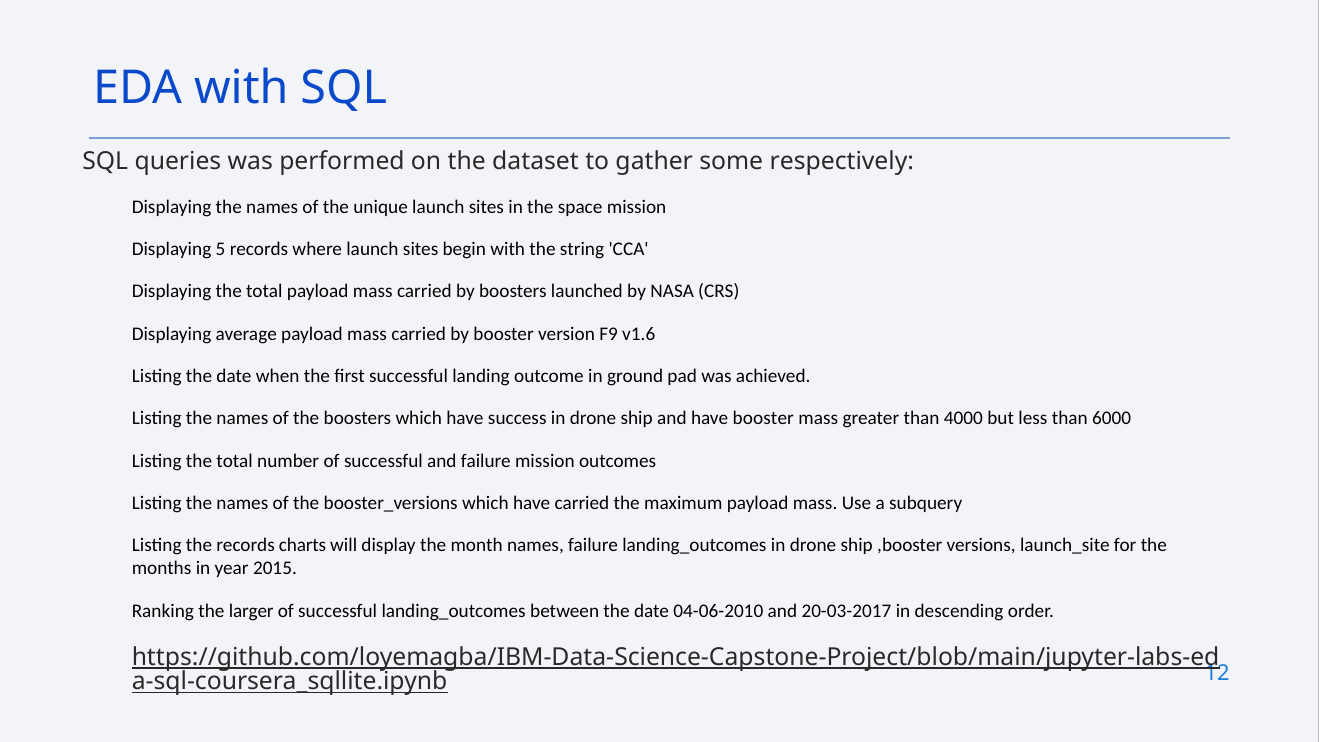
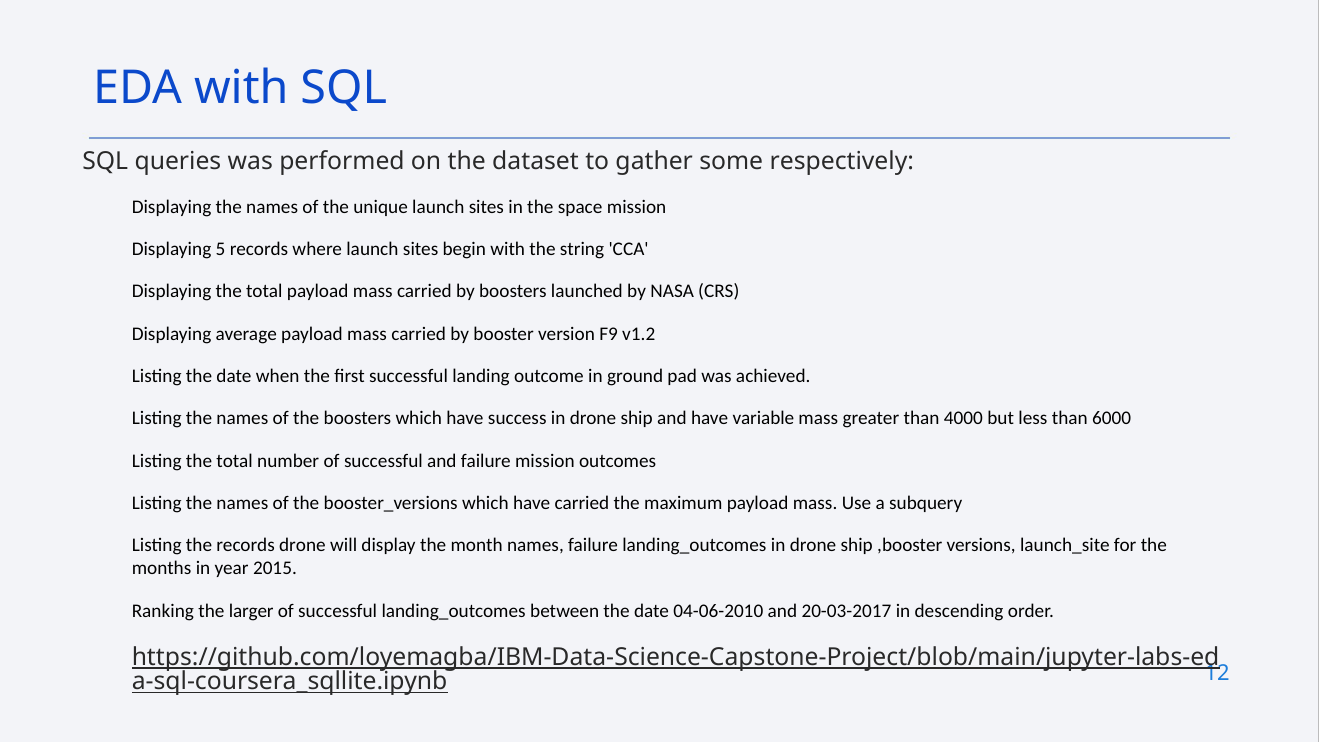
v1.6: v1.6 -> v1.2
have booster: booster -> variable
records charts: charts -> drone
